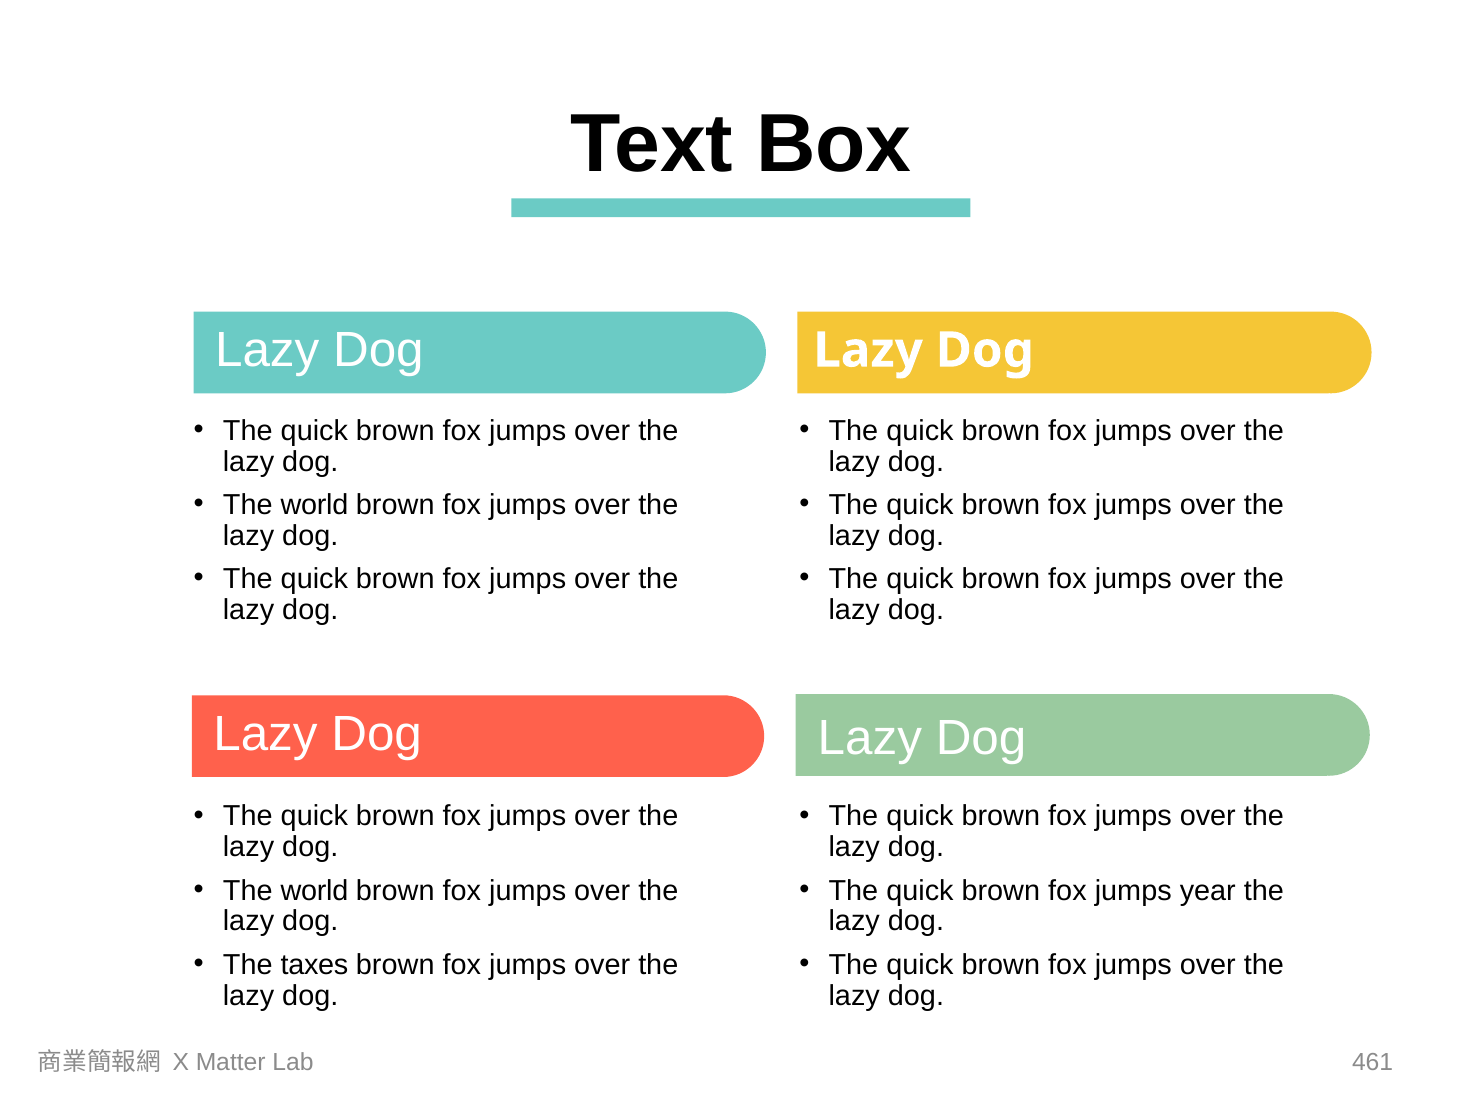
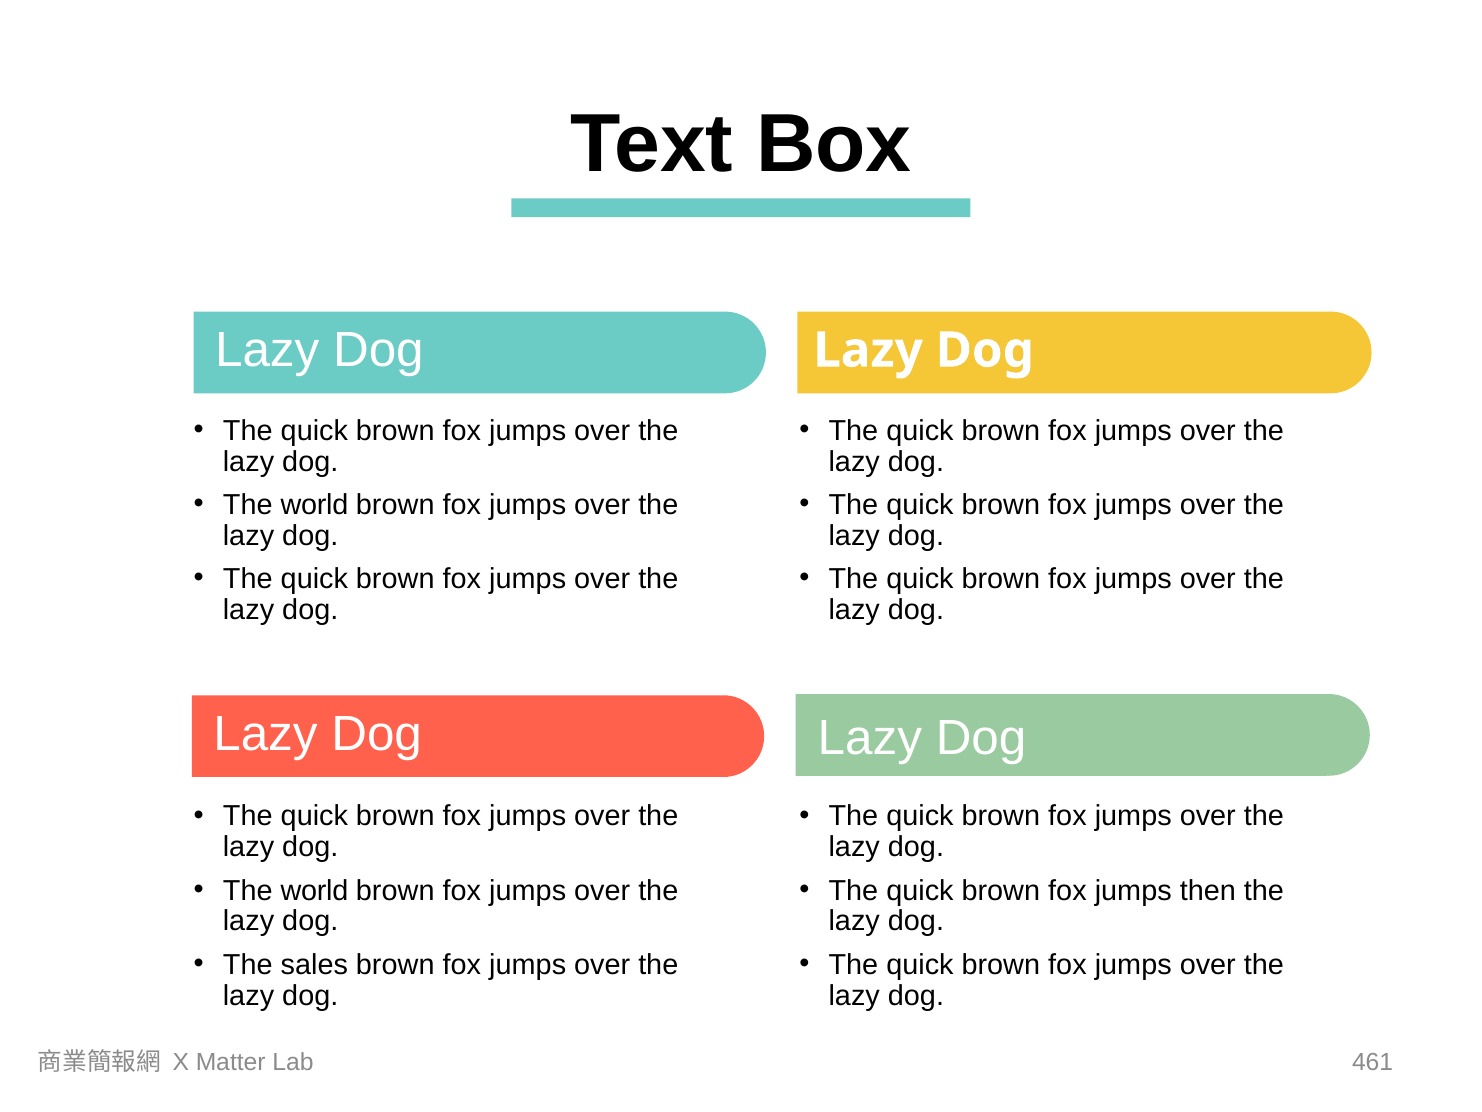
year: year -> then
taxes: taxes -> sales
